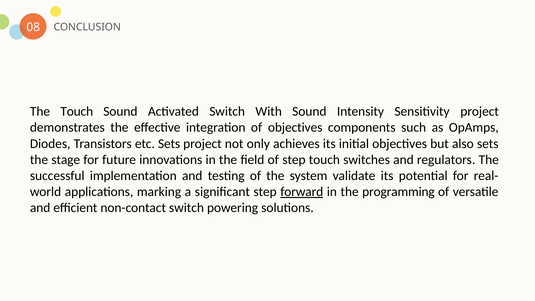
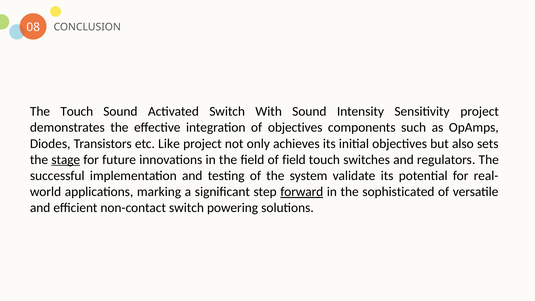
etc Sets: Sets -> Like
stage underline: none -> present
of step: step -> field
programming: programming -> sophisticated
